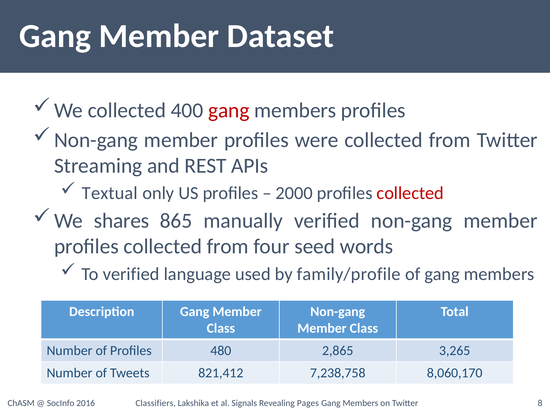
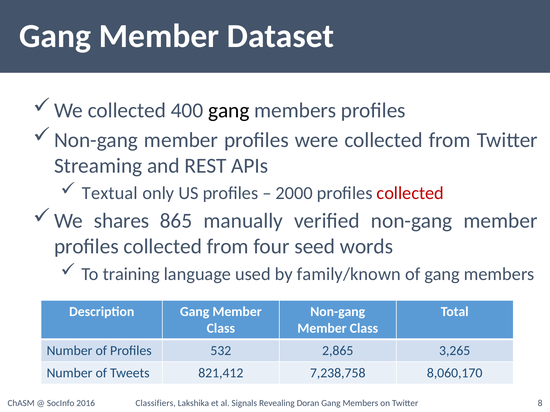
gang at (229, 111) colour: red -> black
To verified: verified -> training
family/profile: family/profile -> family/known
480: 480 -> 532
Pages: Pages -> Doran
